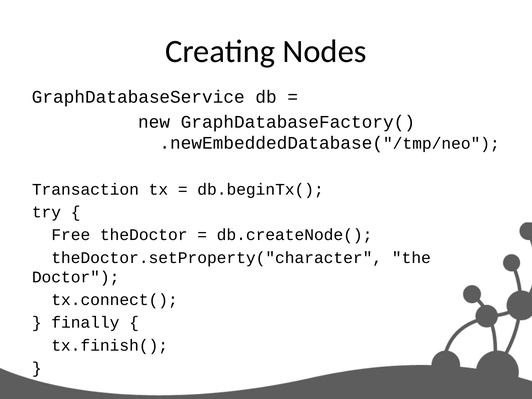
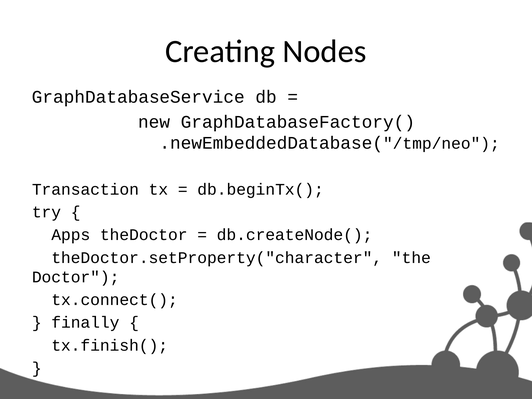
Free: Free -> Apps
